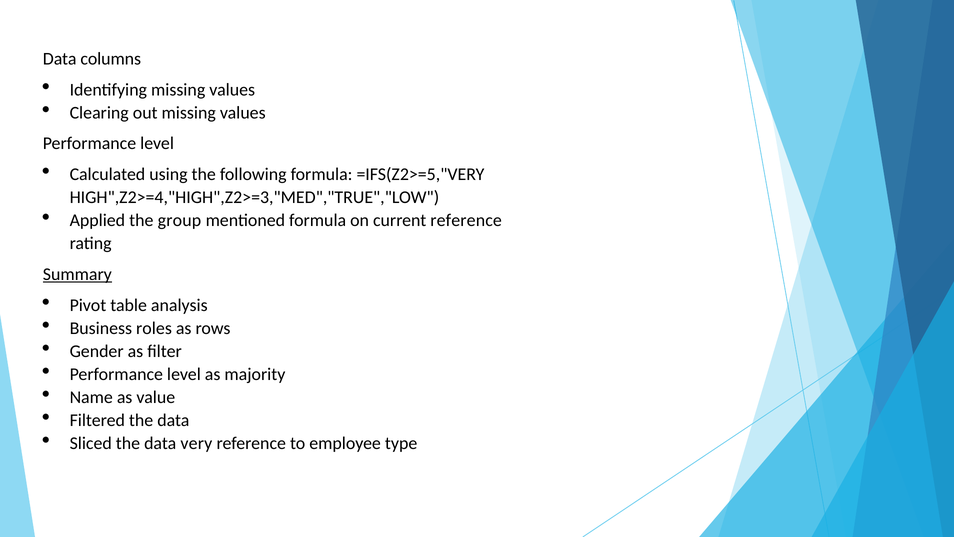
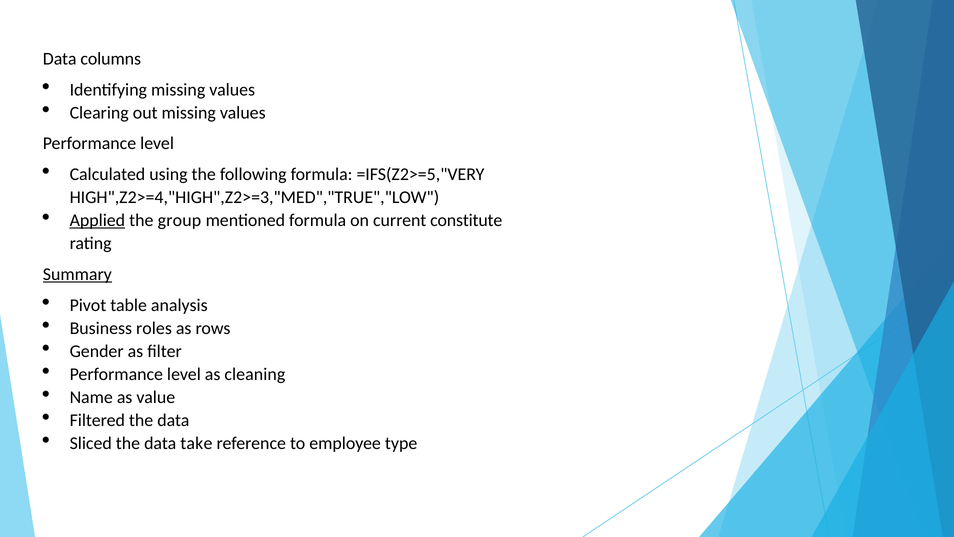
Applied underline: none -> present
current reference: reference -> constitute
majority: majority -> cleaning
very: very -> take
